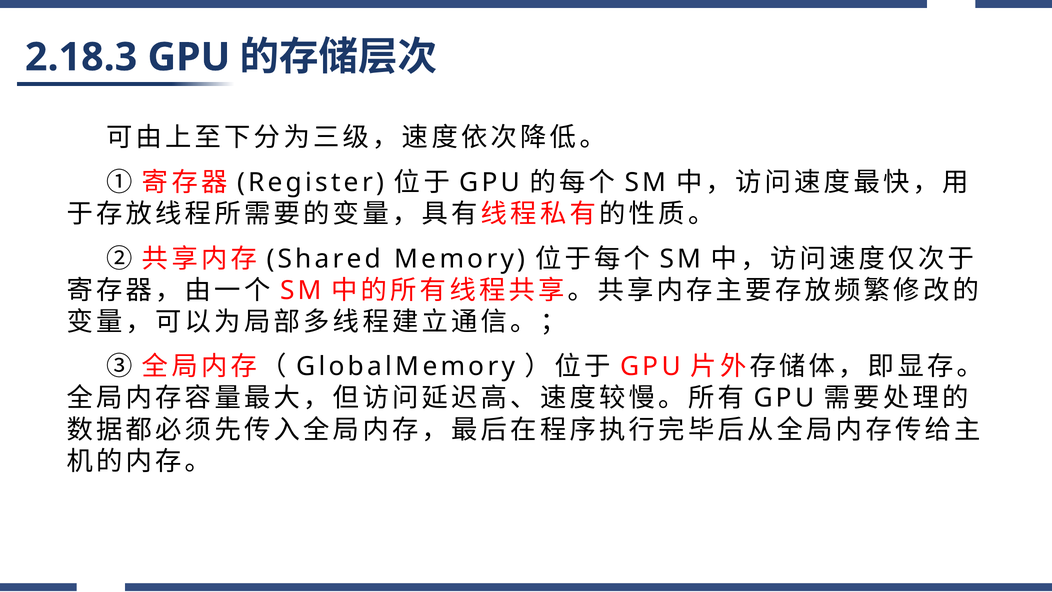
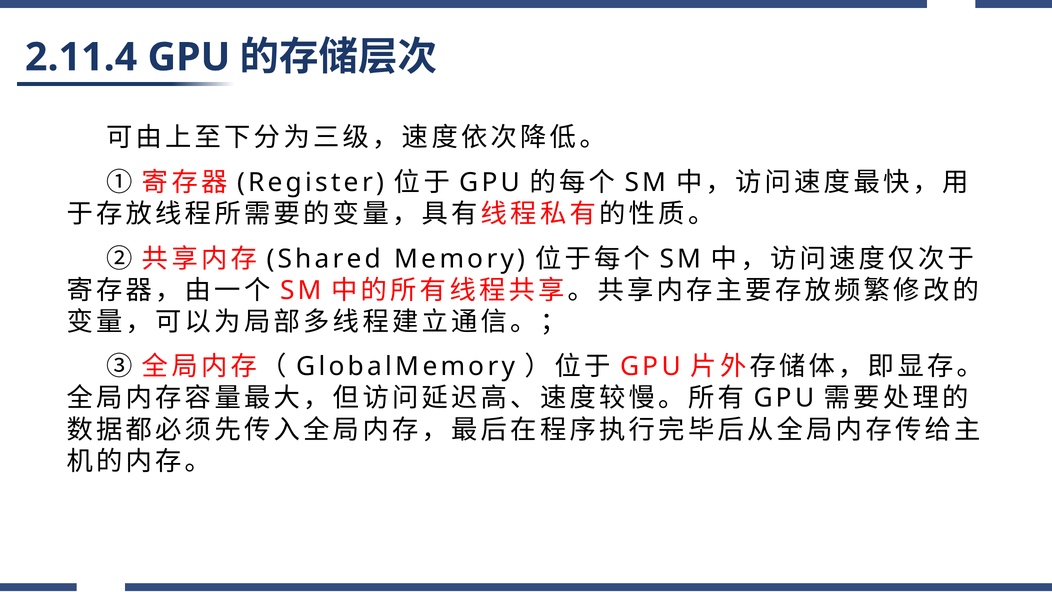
2.18.3: 2.18.3 -> 2.11.4
